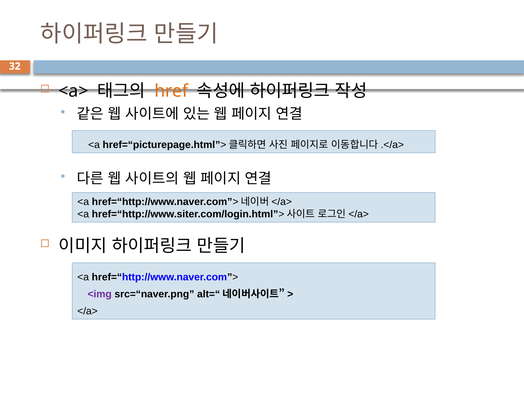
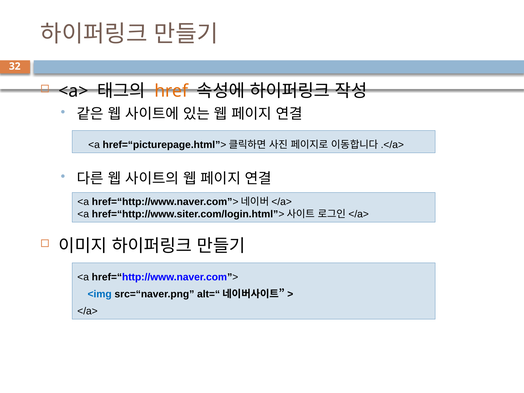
<img colour: purple -> blue
